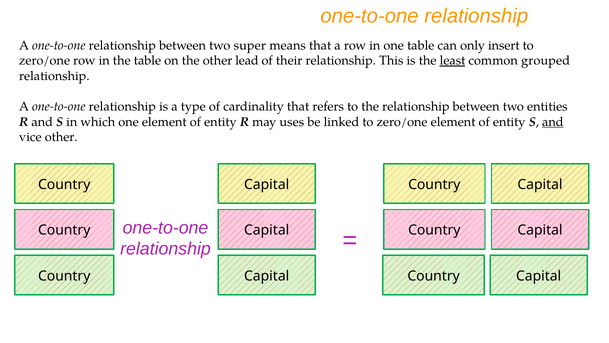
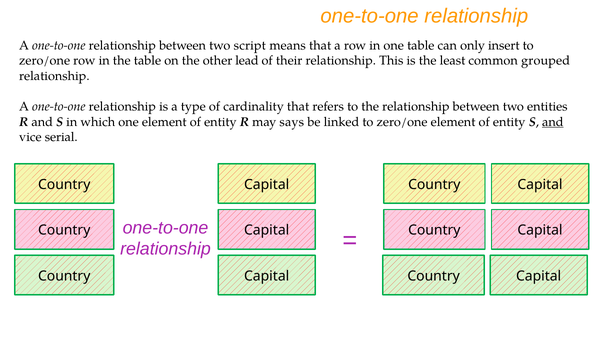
super: super -> script
least underline: present -> none
uses: uses -> says
vice other: other -> serial
